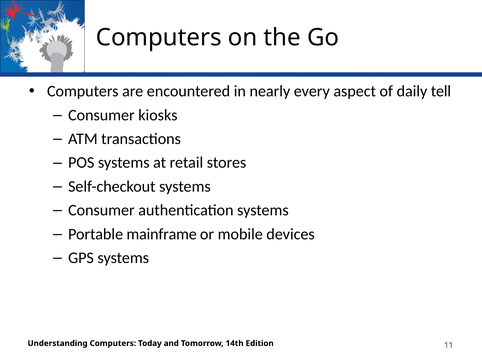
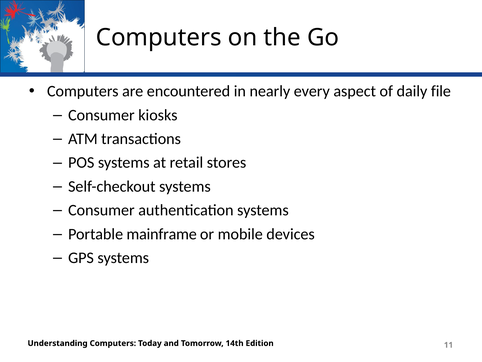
tell: tell -> file
